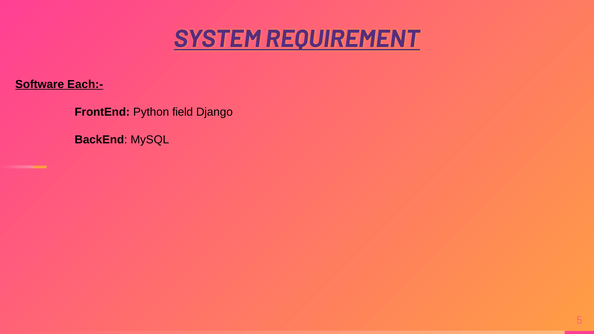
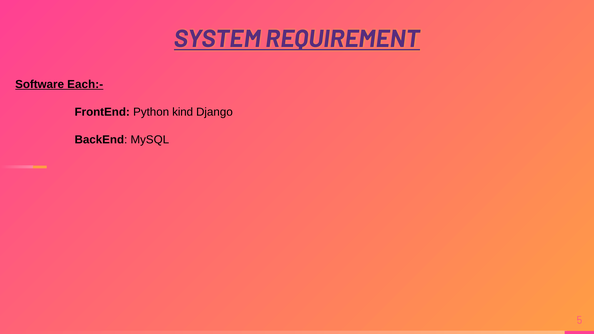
field: field -> kind
